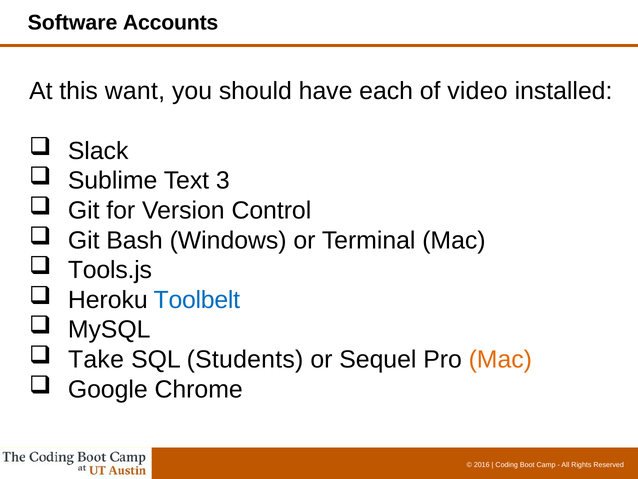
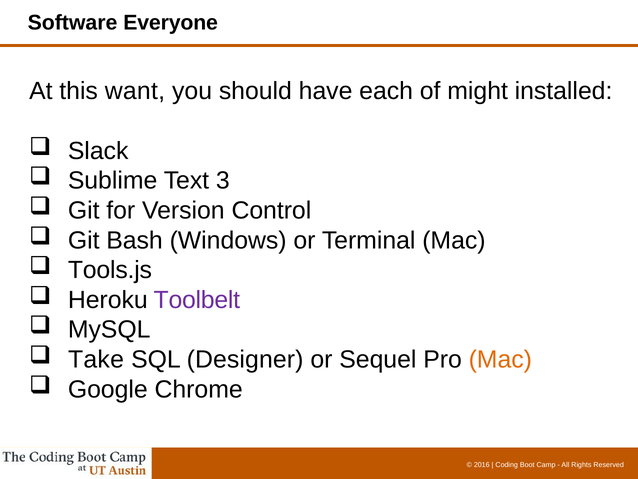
Accounts: Accounts -> Everyone
video: video -> might
Toolbelt colour: blue -> purple
Students: Students -> Designer
